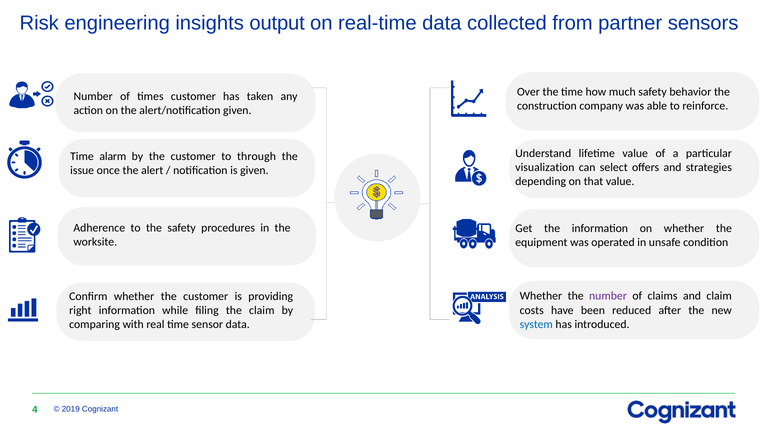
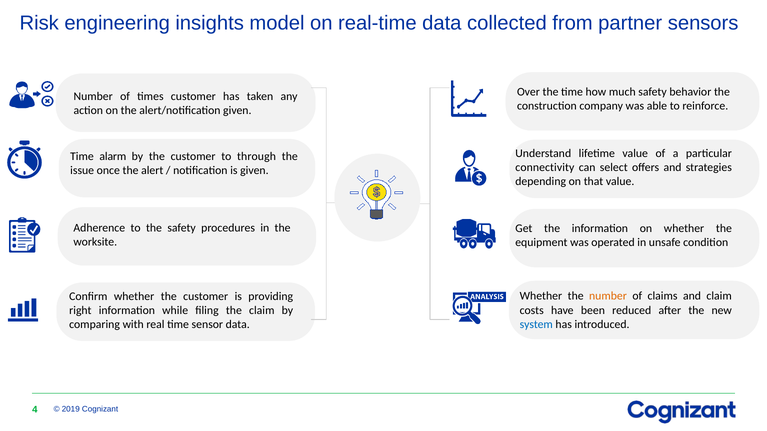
output: output -> model
visualization: visualization -> connectivity
number at (608, 296) colour: purple -> orange
